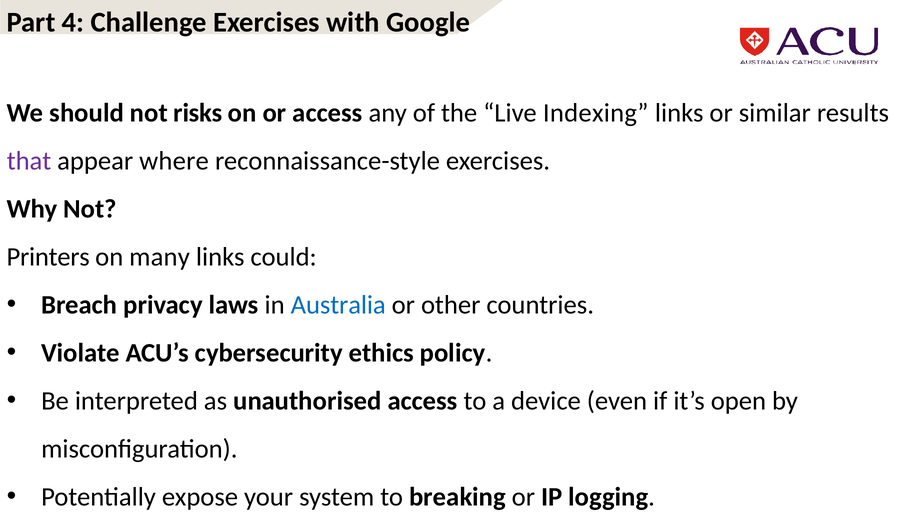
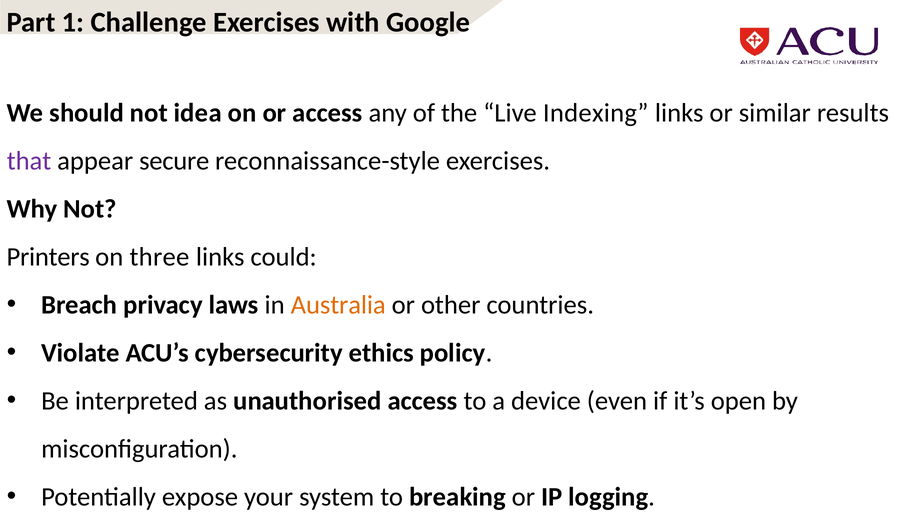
4: 4 -> 1
risks: risks -> idea
where: where -> secure
many: many -> three
Australia colour: blue -> orange
